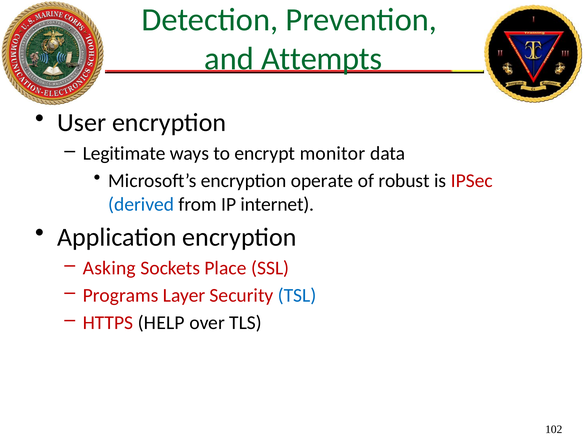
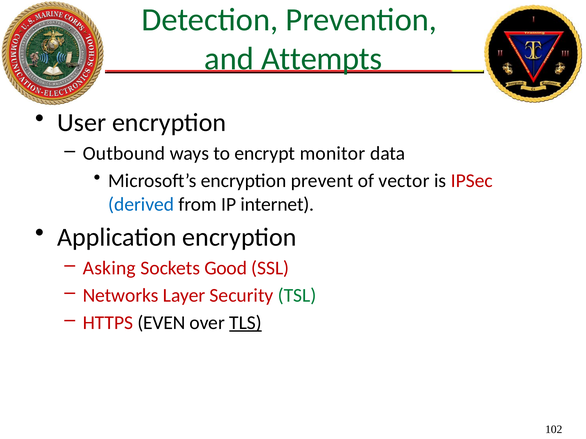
Legitimate: Legitimate -> Outbound
operate: operate -> prevent
robust: robust -> vector
Place: Place -> Good
Programs: Programs -> Networks
TSL colour: blue -> green
HELP: HELP -> EVEN
TLS underline: none -> present
